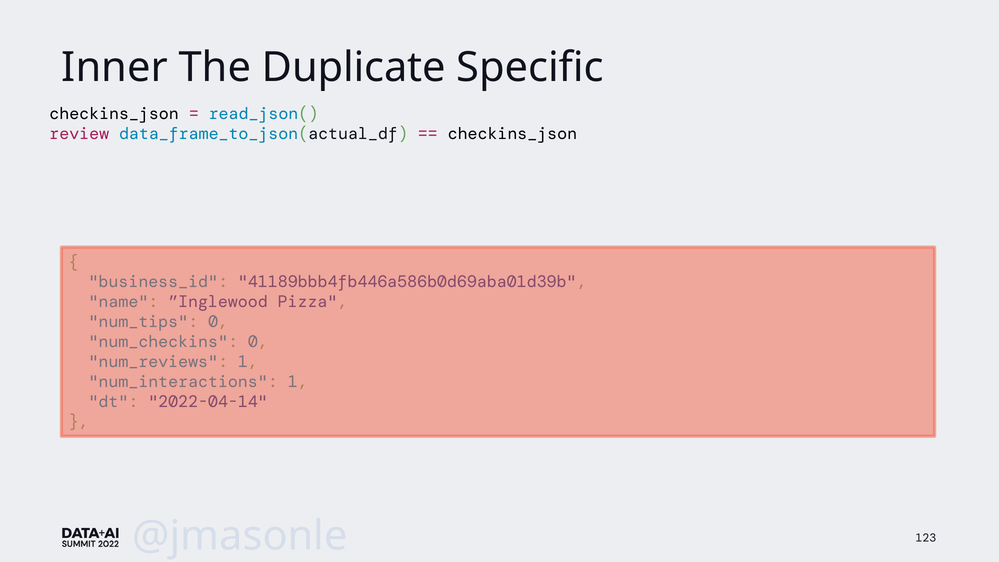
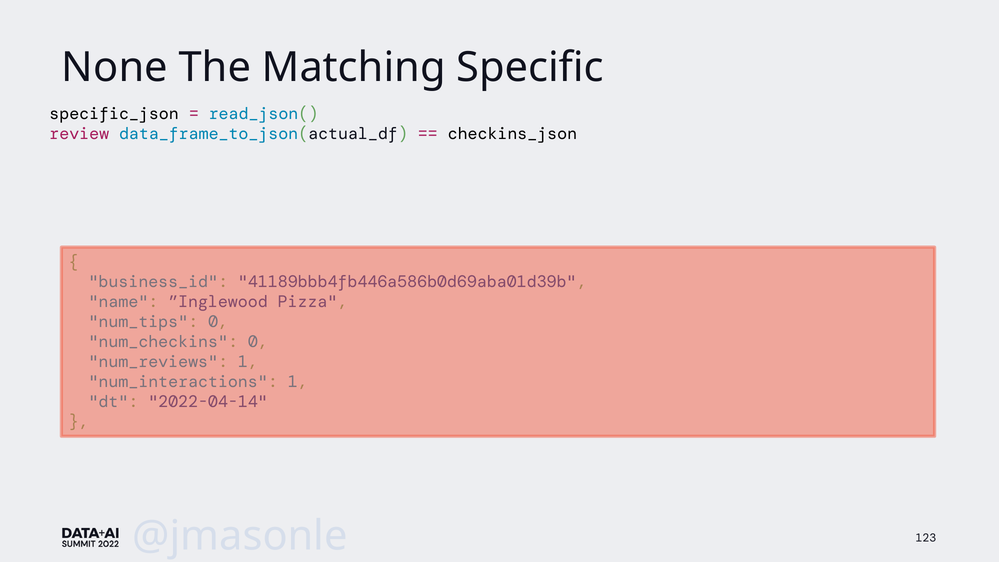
Inner: Inner -> None
Duplicate: Duplicate -> Matching
checkins_json at (114, 114): checkins_json -> specific_json
